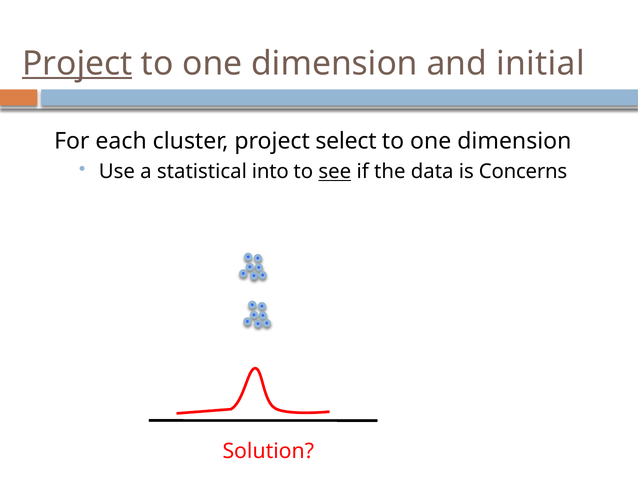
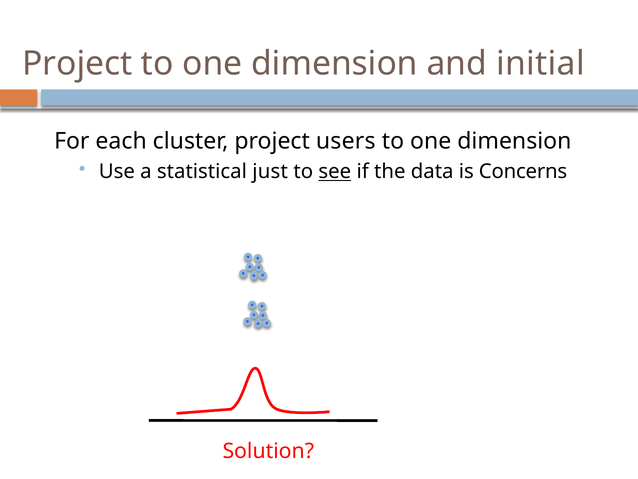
Project at (77, 63) underline: present -> none
select: select -> users
into: into -> just
